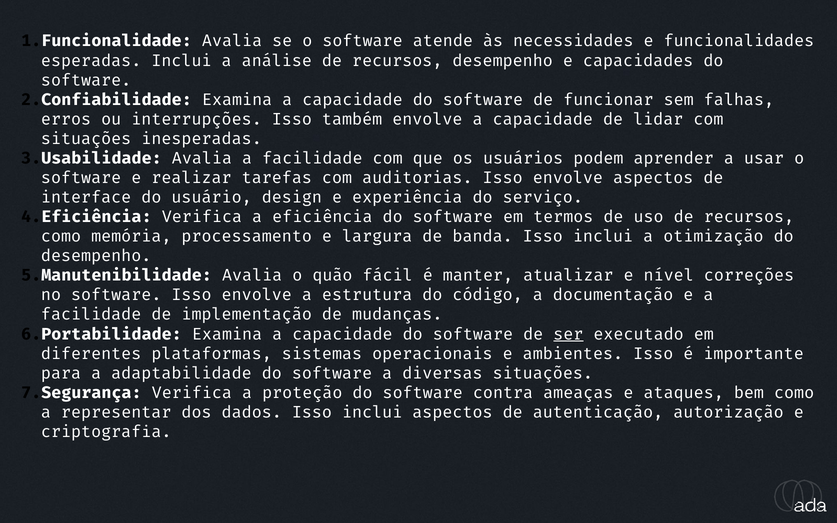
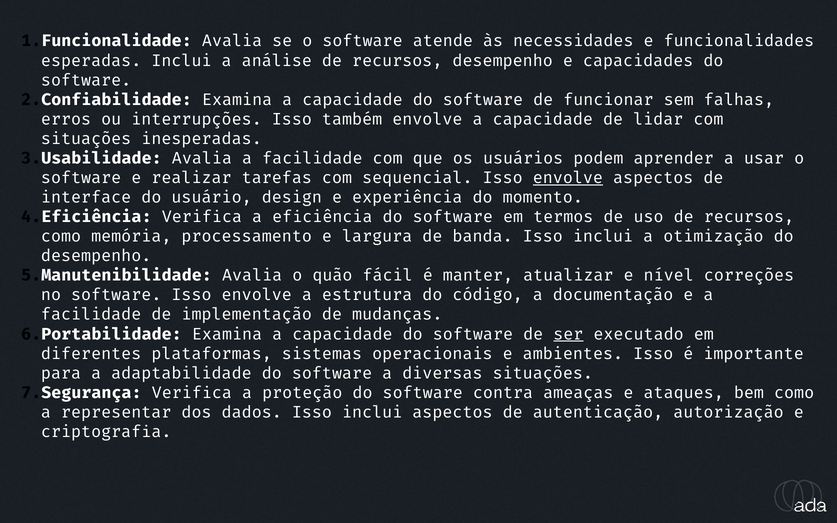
auditorias: auditorias -> sequencial
envolve at (568, 178) underline: none -> present
serviço: serviço -> momento
